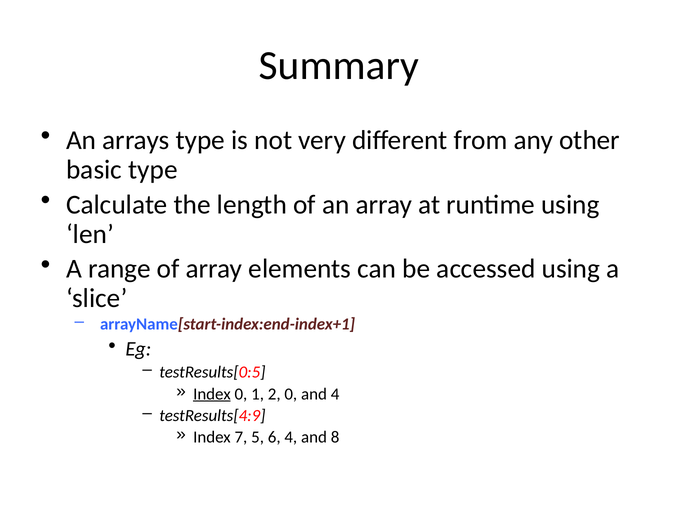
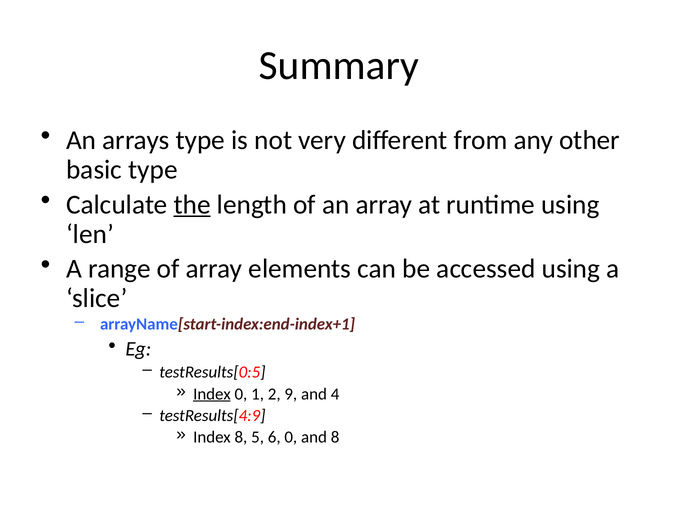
the underline: none -> present
2 0: 0 -> 9
Index 7: 7 -> 8
6 4: 4 -> 0
